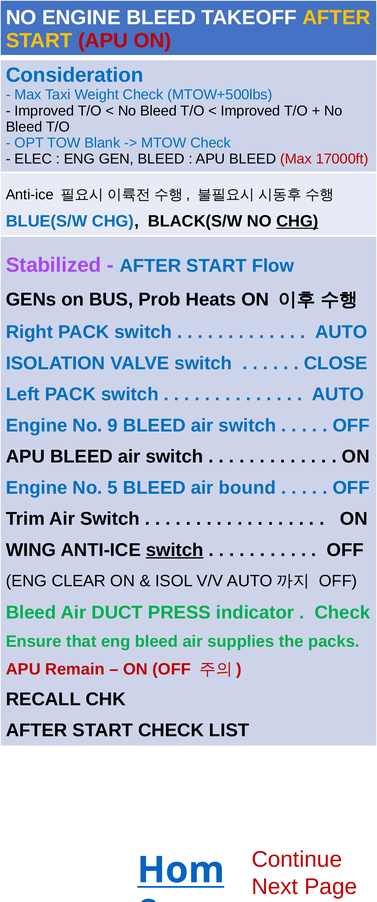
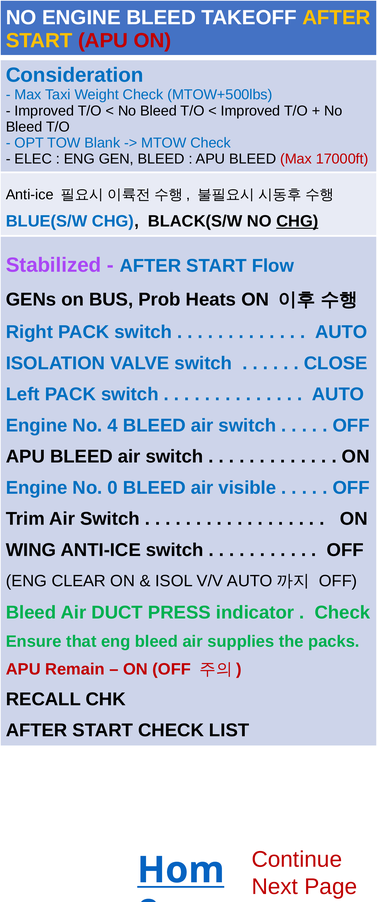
9: 9 -> 4
5: 5 -> 0
bound: bound -> visible
switch at (175, 550) underline: present -> none
